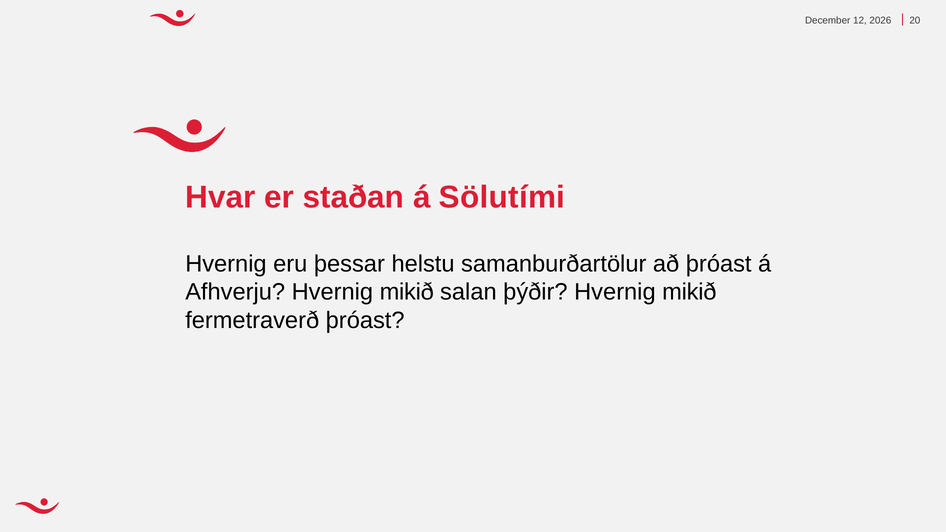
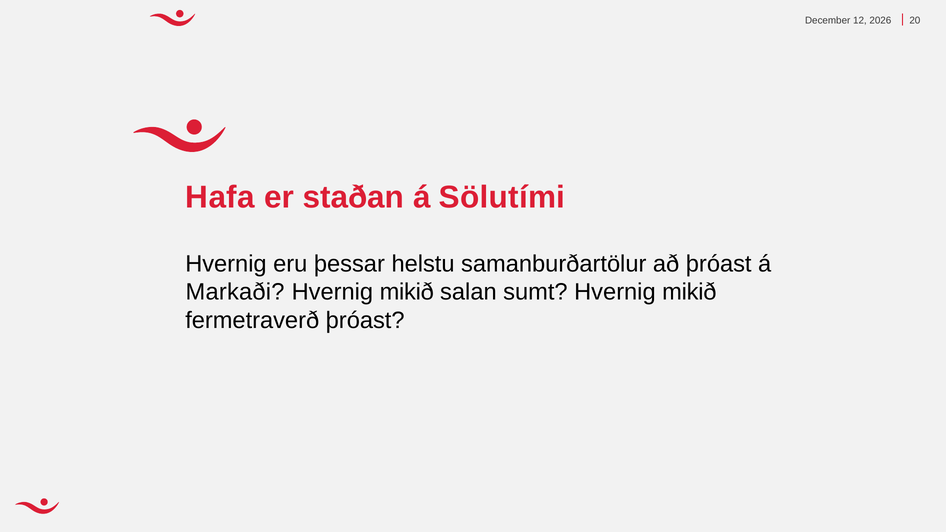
Hvar: Hvar -> Hafa
Afhverju: Afhverju -> Markaði
þýðir: þýðir -> sumt
